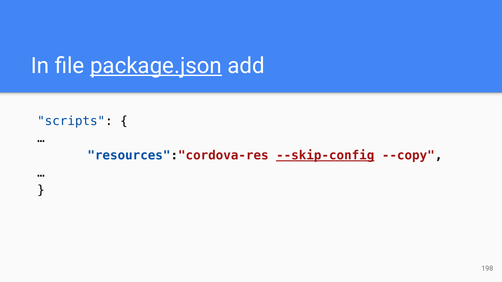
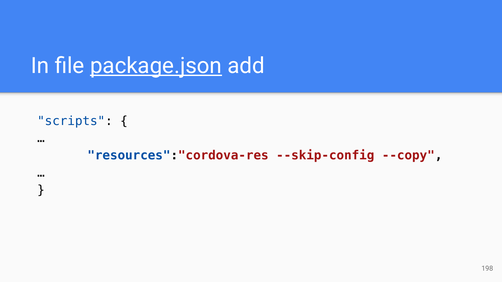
--skip-config underline: present -> none
